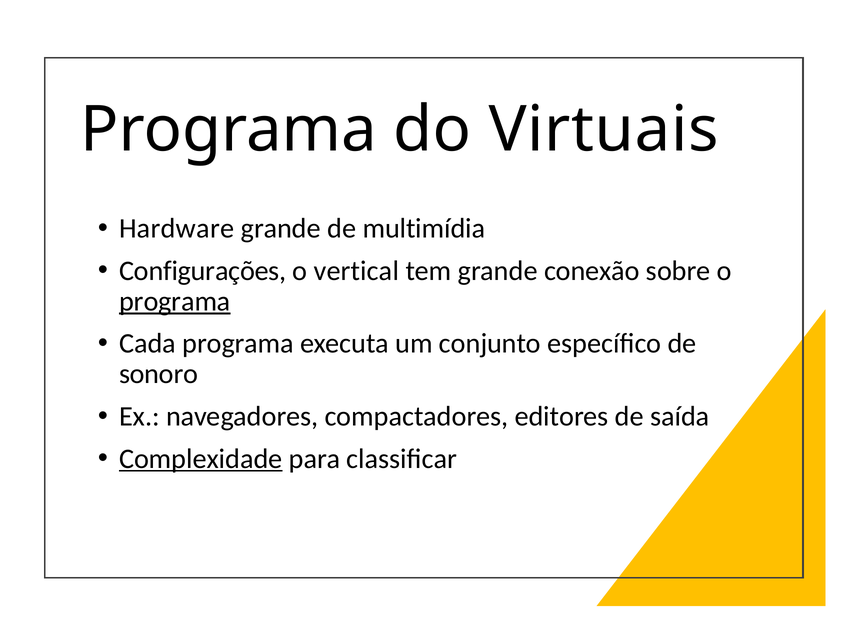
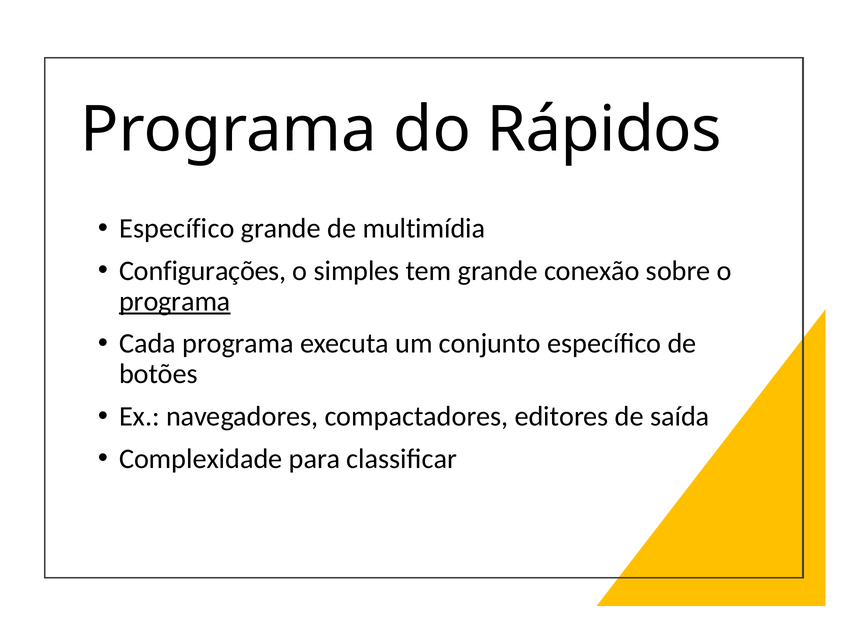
Virtuais: Virtuais -> Rápidos
Hardware at (177, 228): Hardware -> Específico
vertical: vertical -> simples
sonoro: sonoro -> botões
Complexidade underline: present -> none
